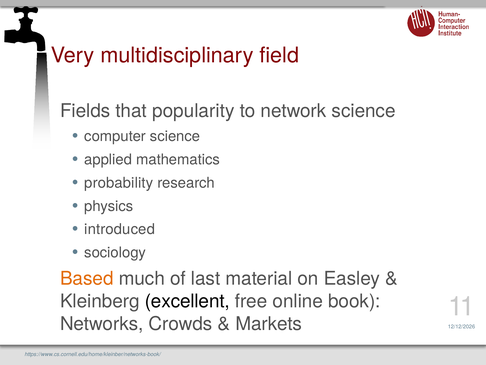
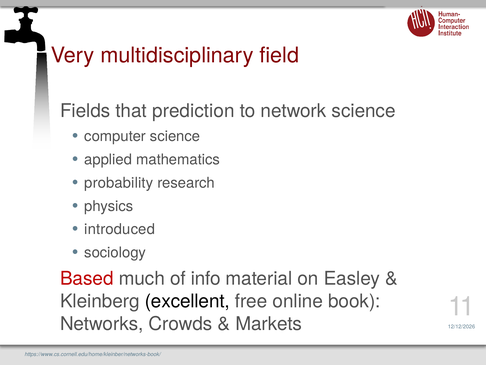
popularity: popularity -> prediction
Based colour: orange -> red
last: last -> info
